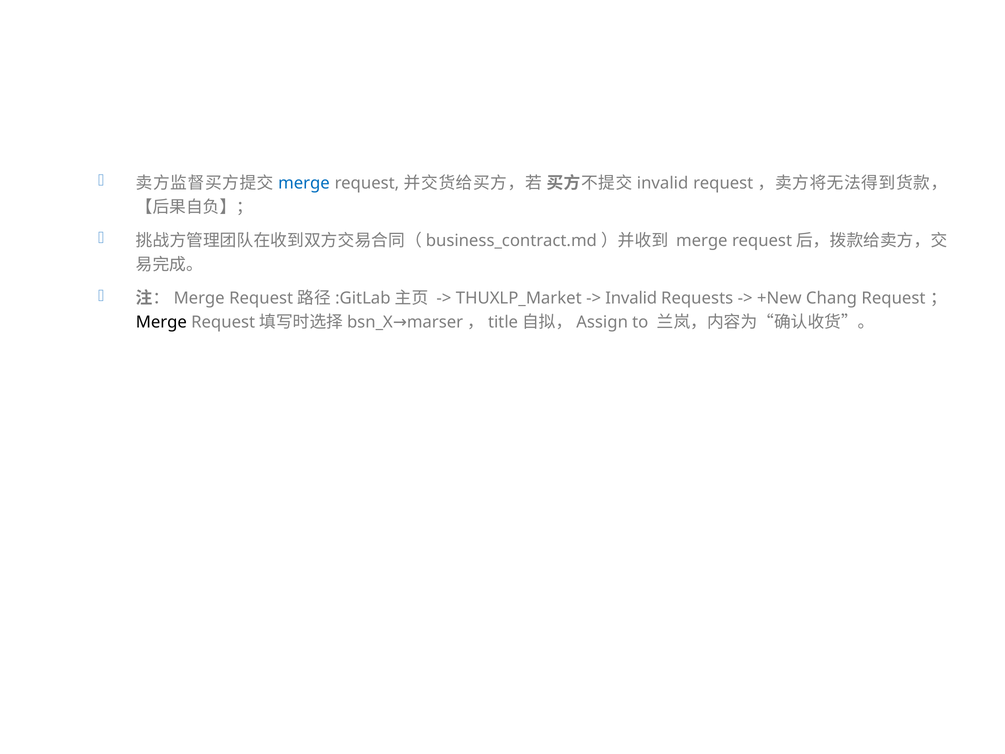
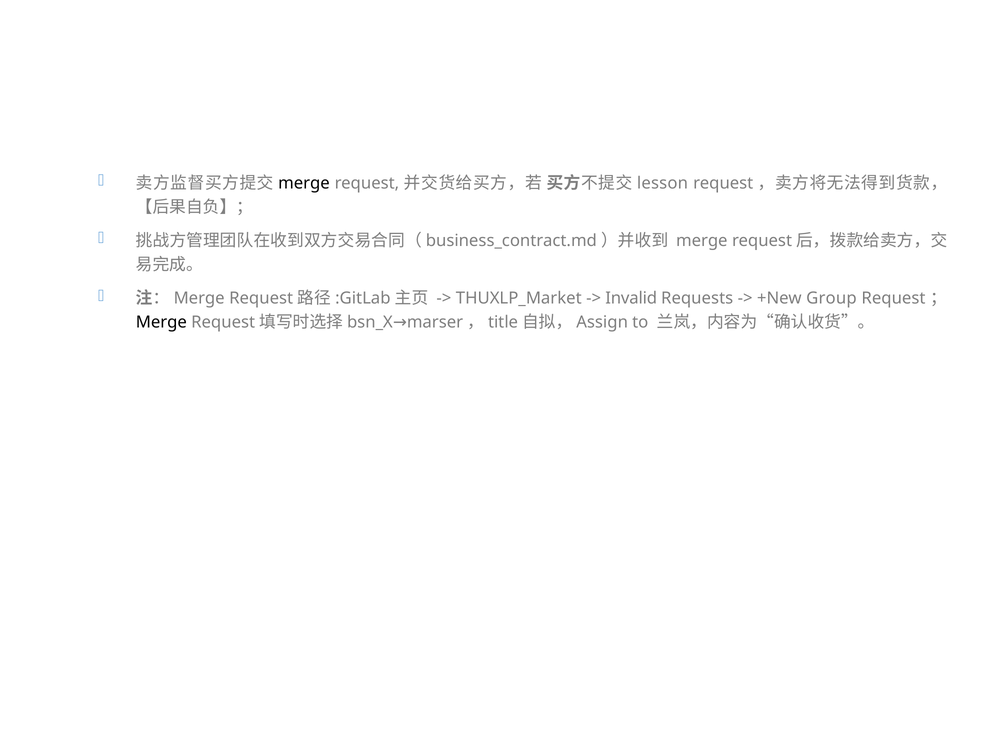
merge at (304, 183) colour: blue -> black
invalid at (663, 183): invalid -> lesson
Chang: Chang -> Group
